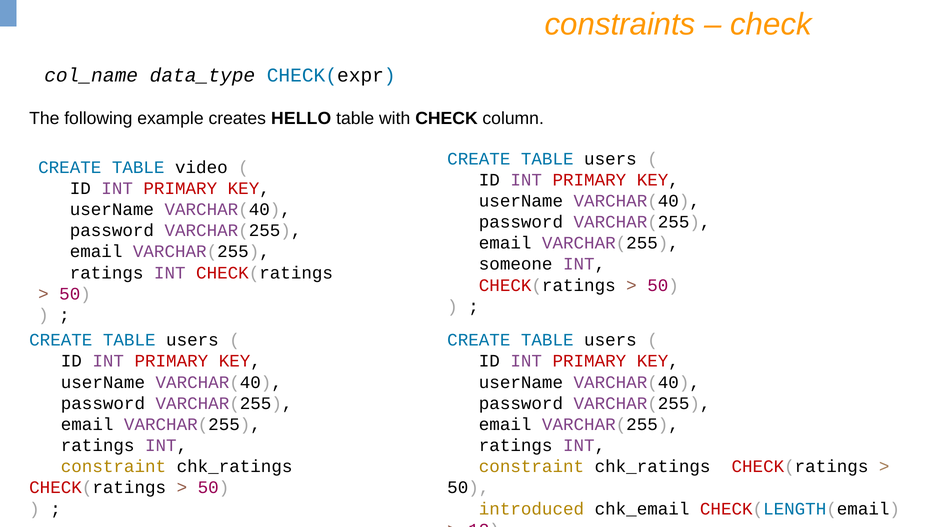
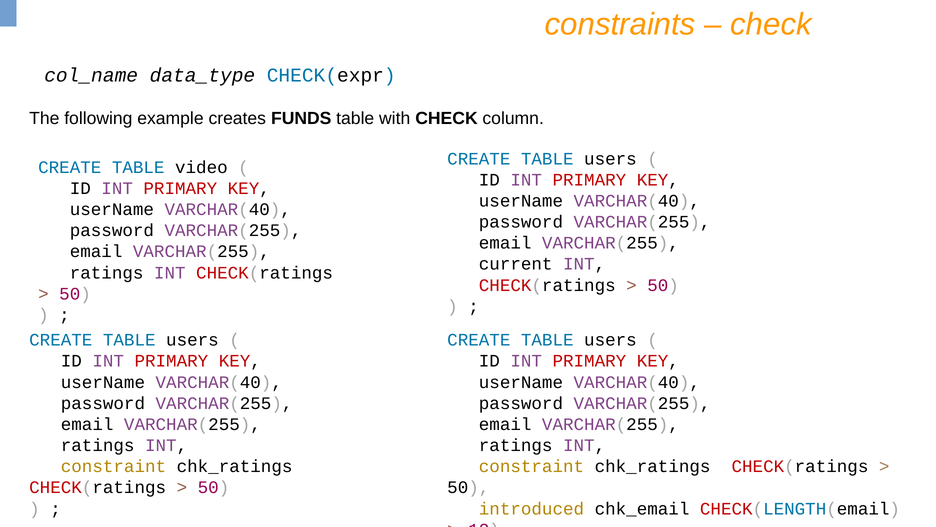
HELLO: HELLO -> FUNDS
someone: someone -> current
